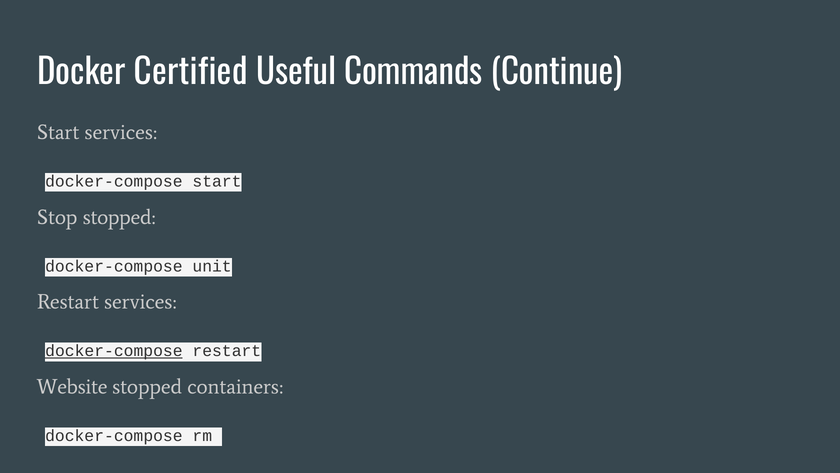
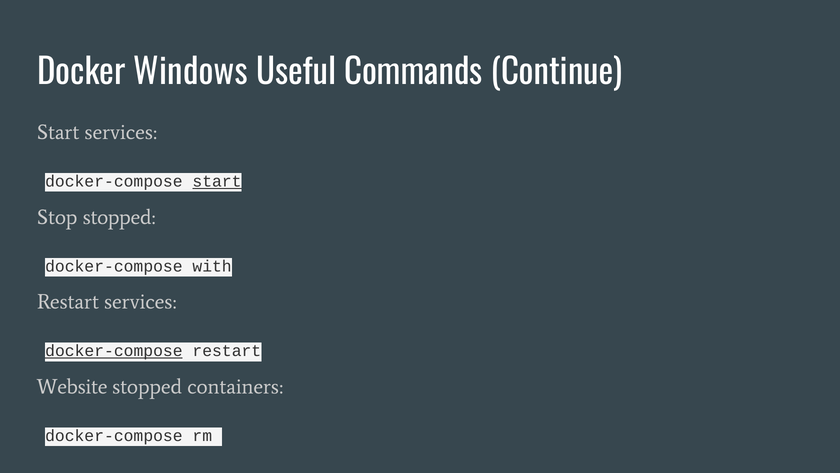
Certified: Certified -> Windows
start at (217, 181) underline: none -> present
unit: unit -> with
